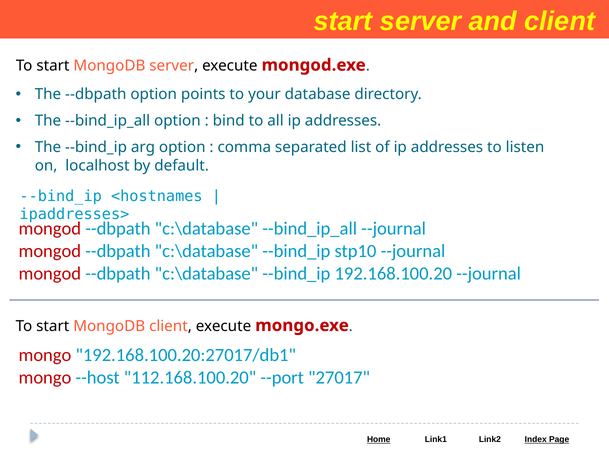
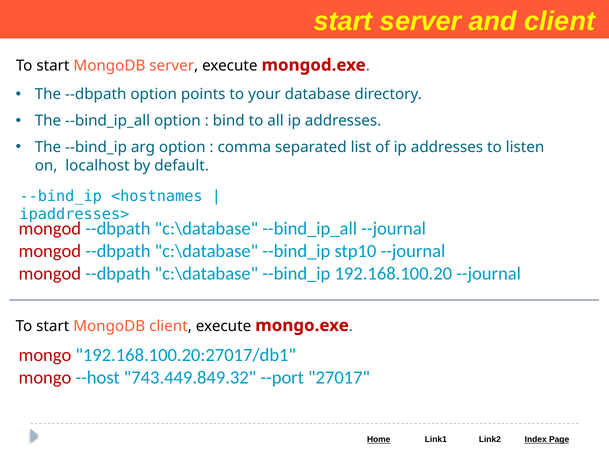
112.168.100.20: 112.168.100.20 -> 743.449.849.32
